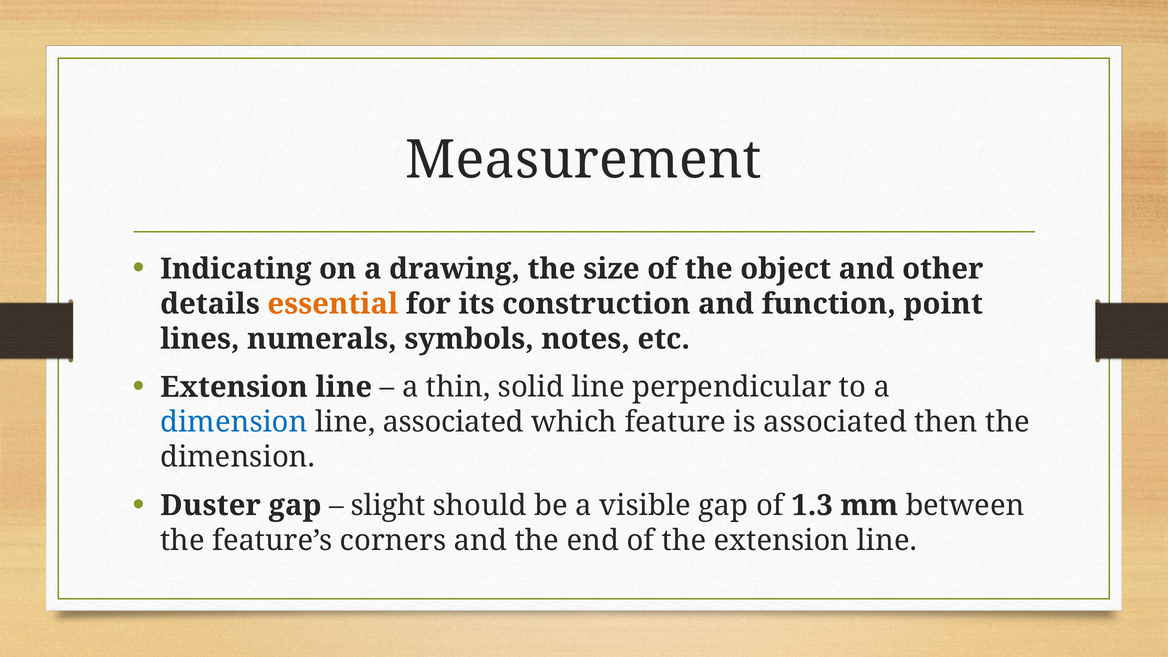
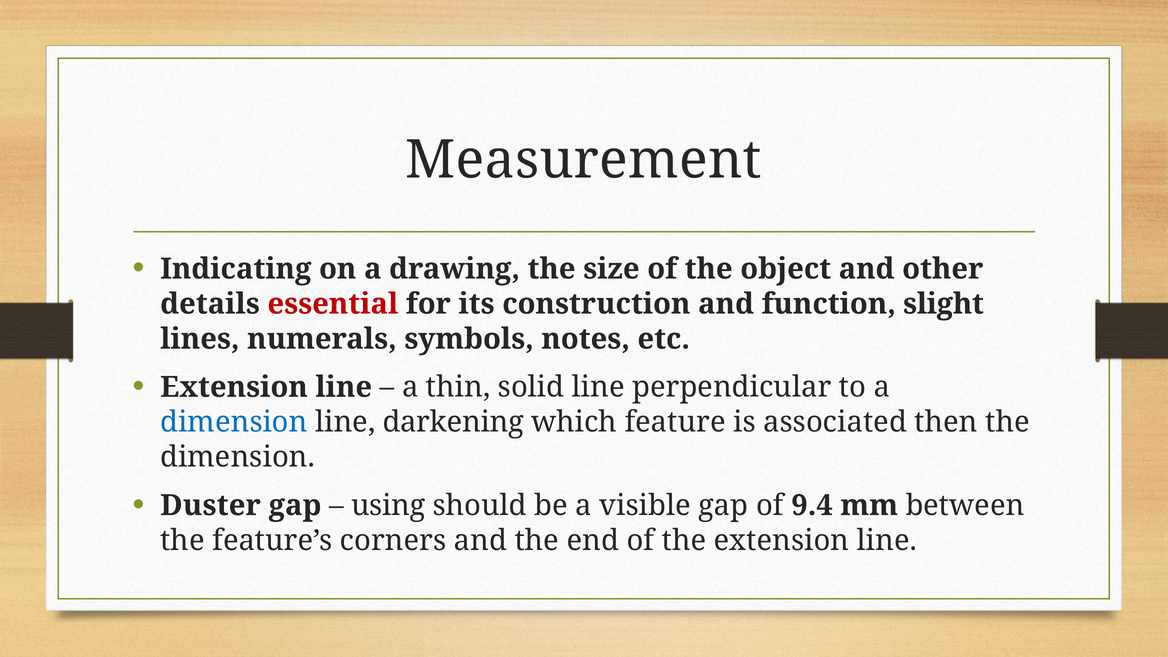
essential colour: orange -> red
point: point -> slight
line associated: associated -> darkening
slight: slight -> using
1.3: 1.3 -> 9.4
